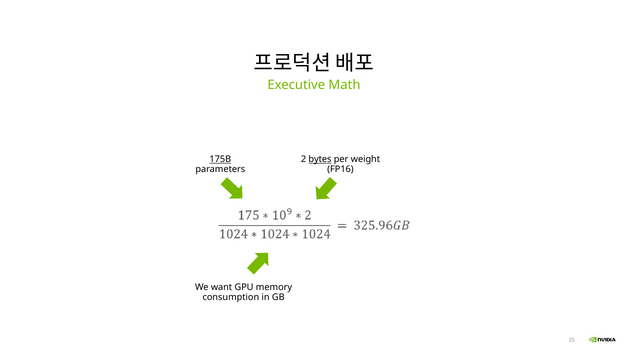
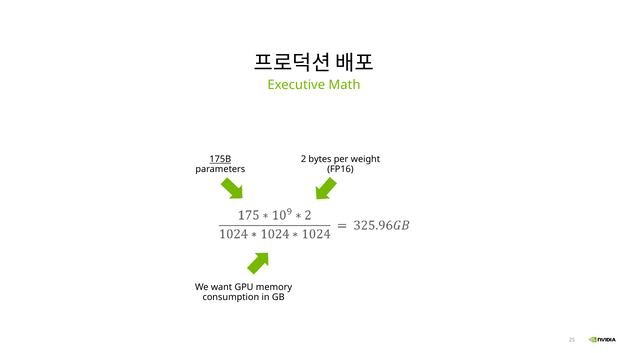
bytes underline: present -> none
